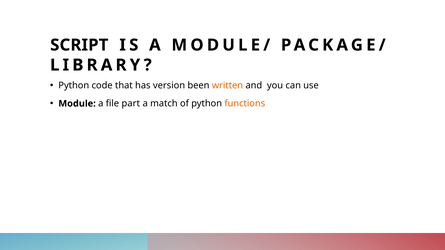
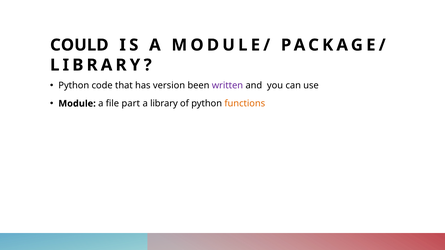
SCRIPT: SCRIPT -> COULD
written colour: orange -> purple
a match: match -> library
